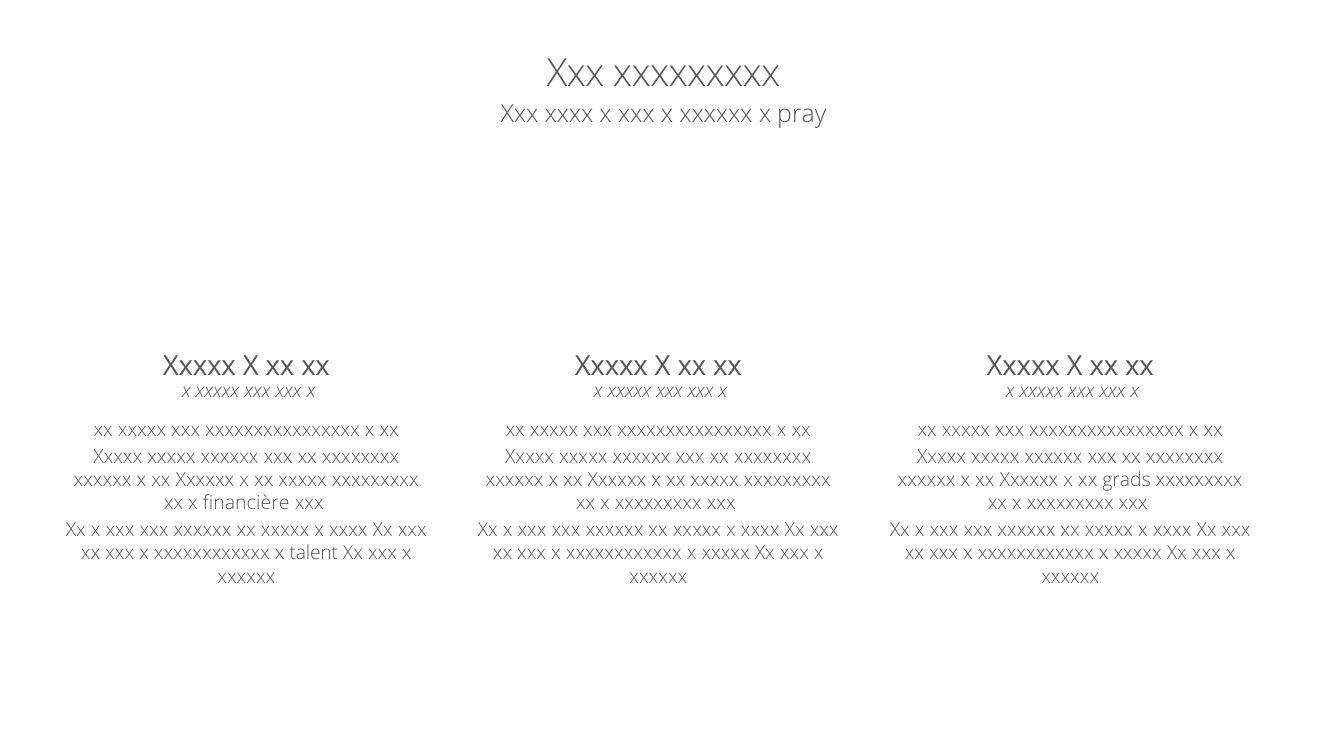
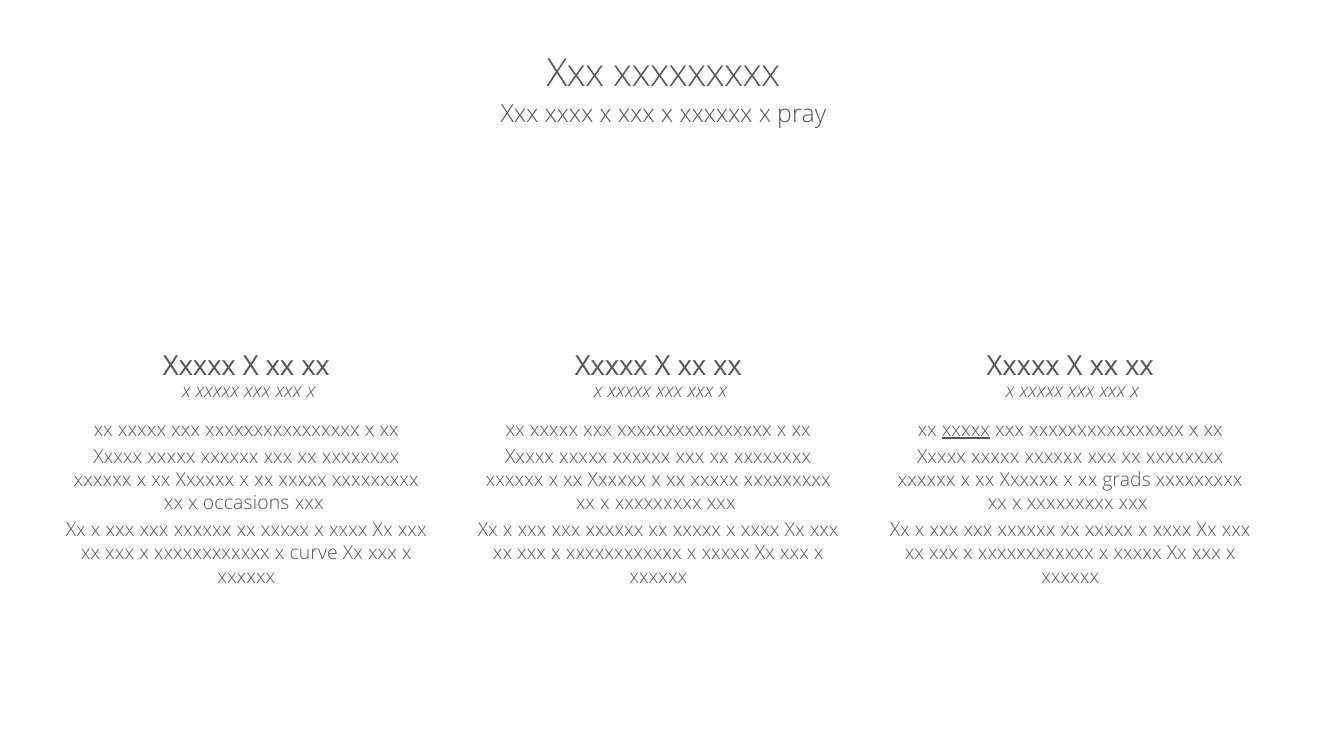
xxxxx at (966, 430) underline: none -> present
financière: financière -> occasions
talent: talent -> curve
